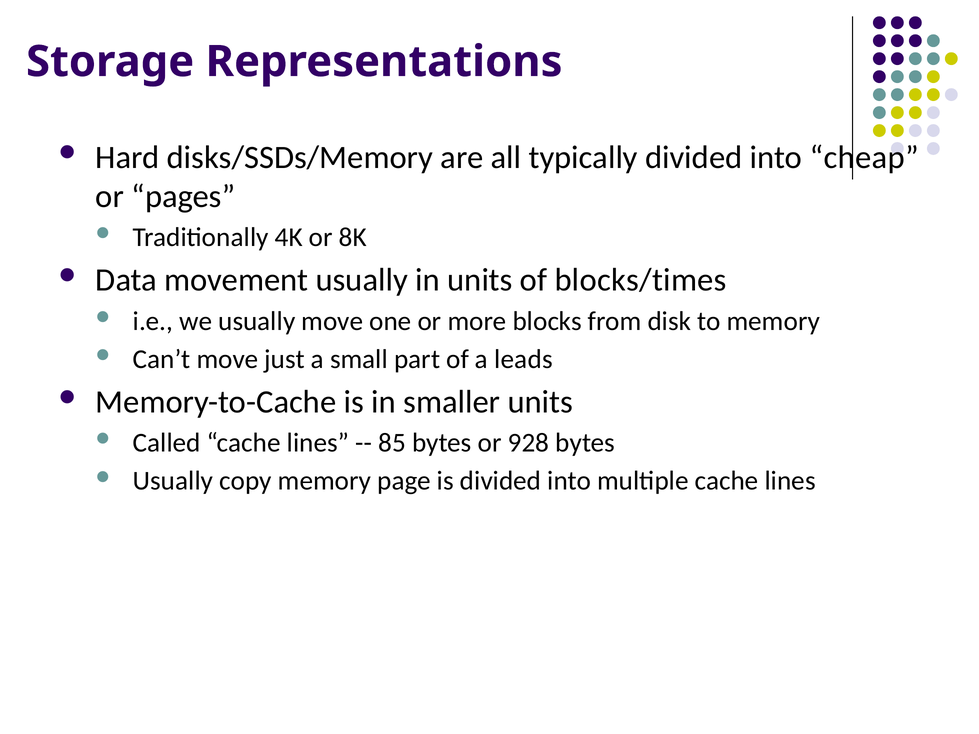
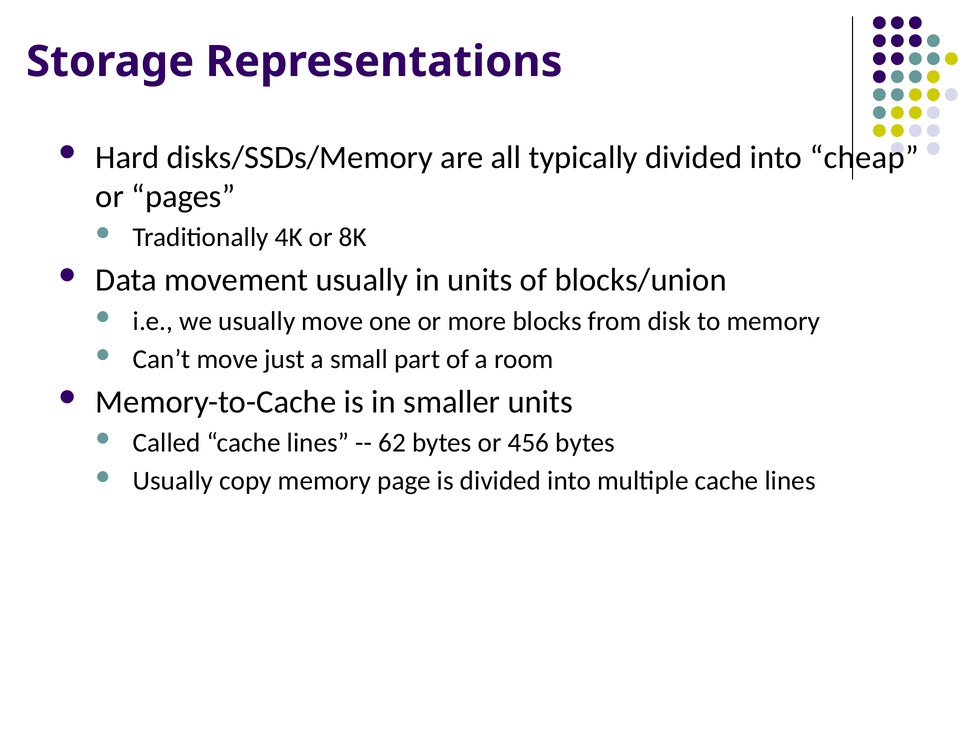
blocks/times: blocks/times -> blocks/union
leads: leads -> room
85: 85 -> 62
928: 928 -> 456
